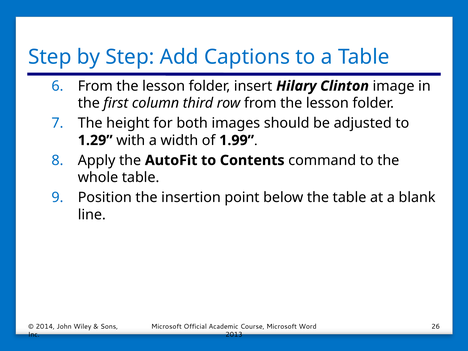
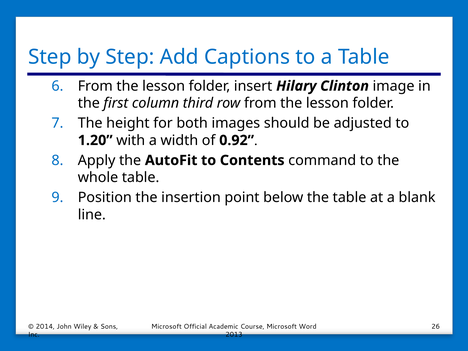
1.29: 1.29 -> 1.20
1.99: 1.99 -> 0.92
